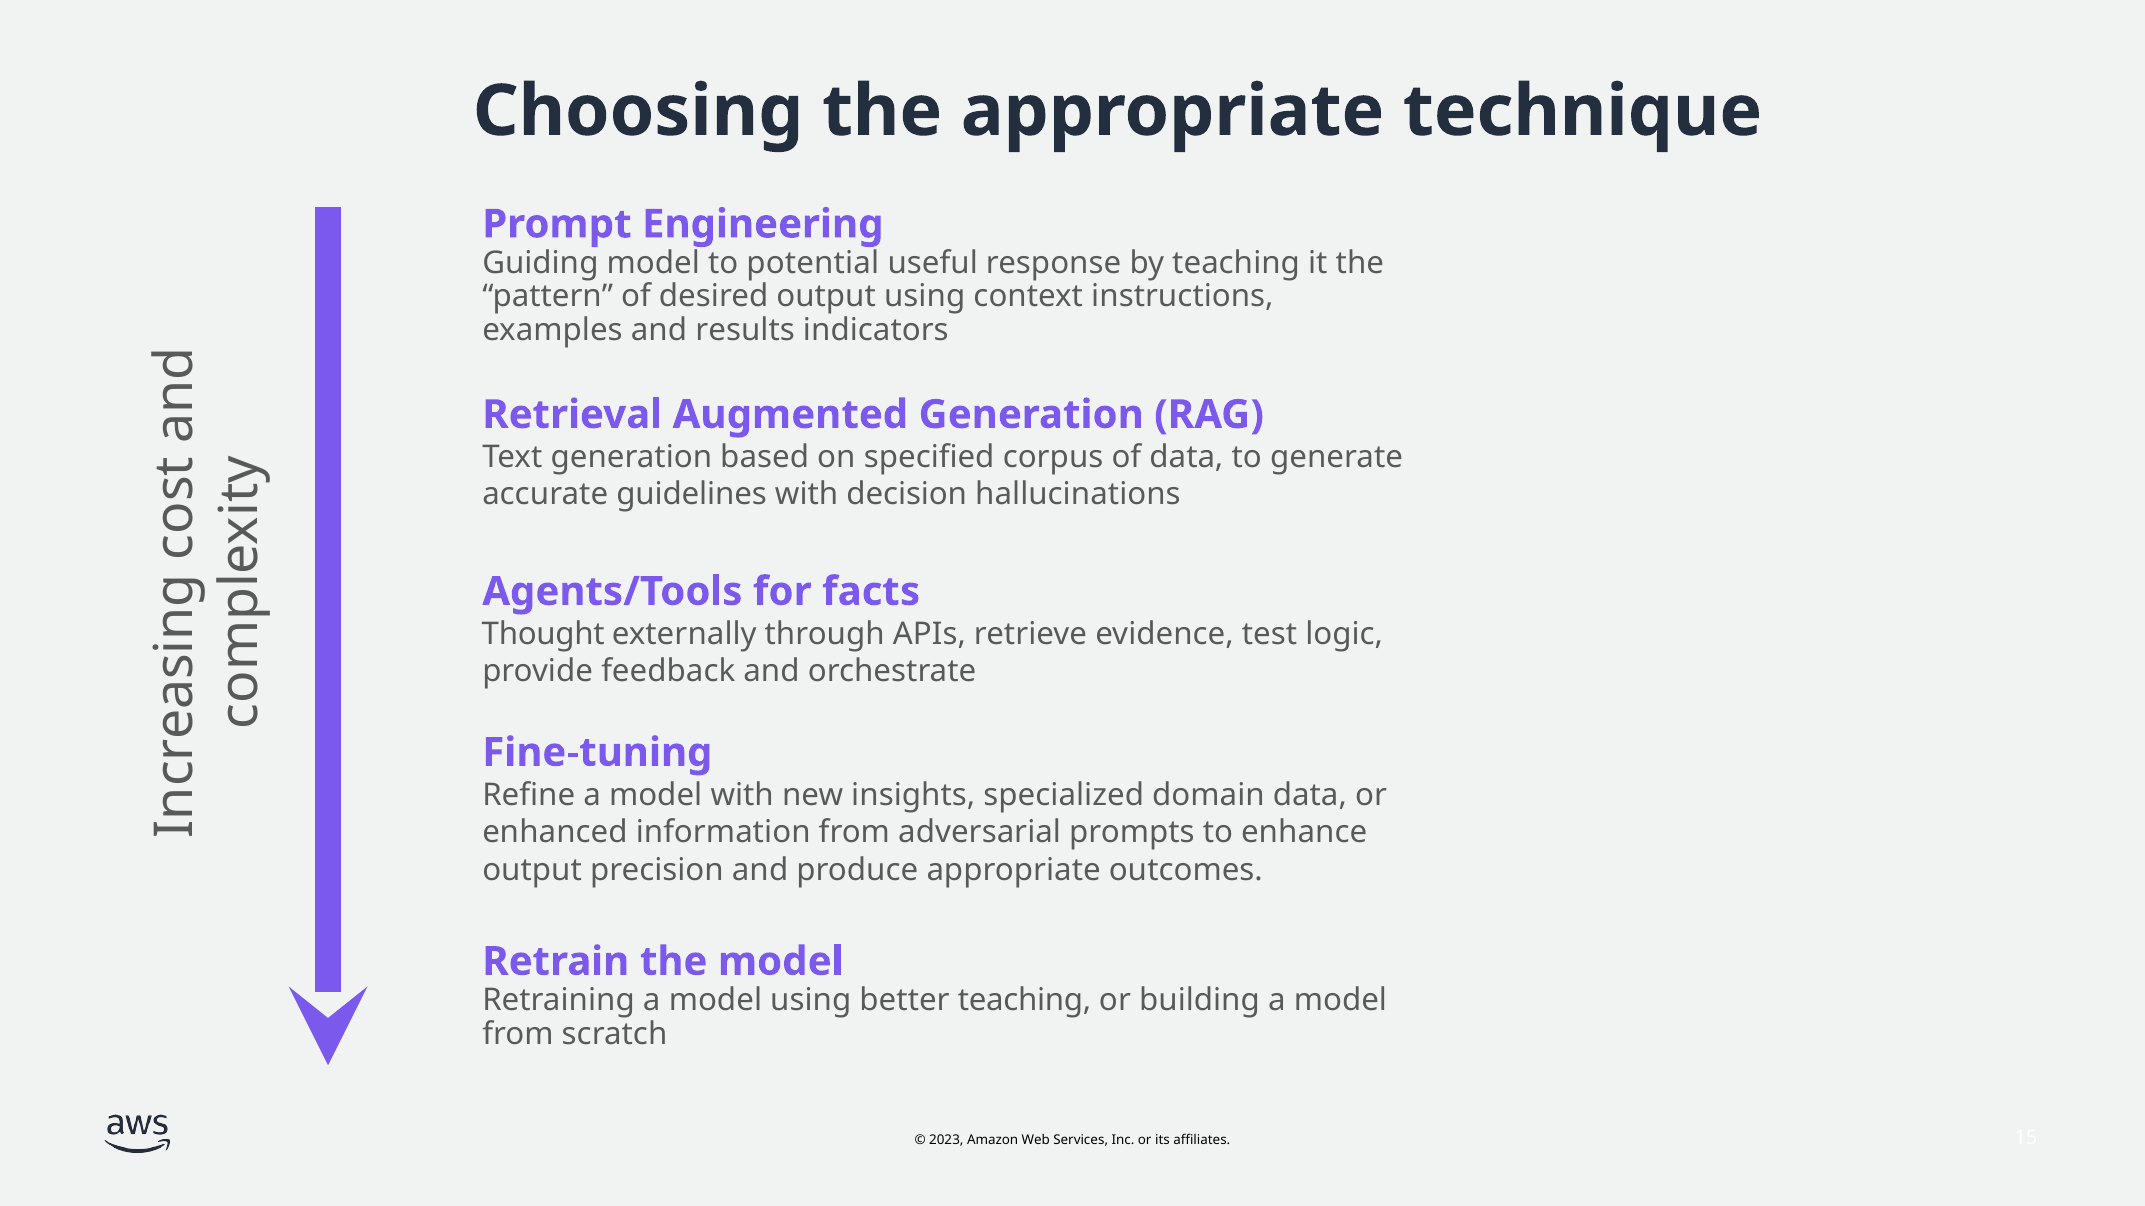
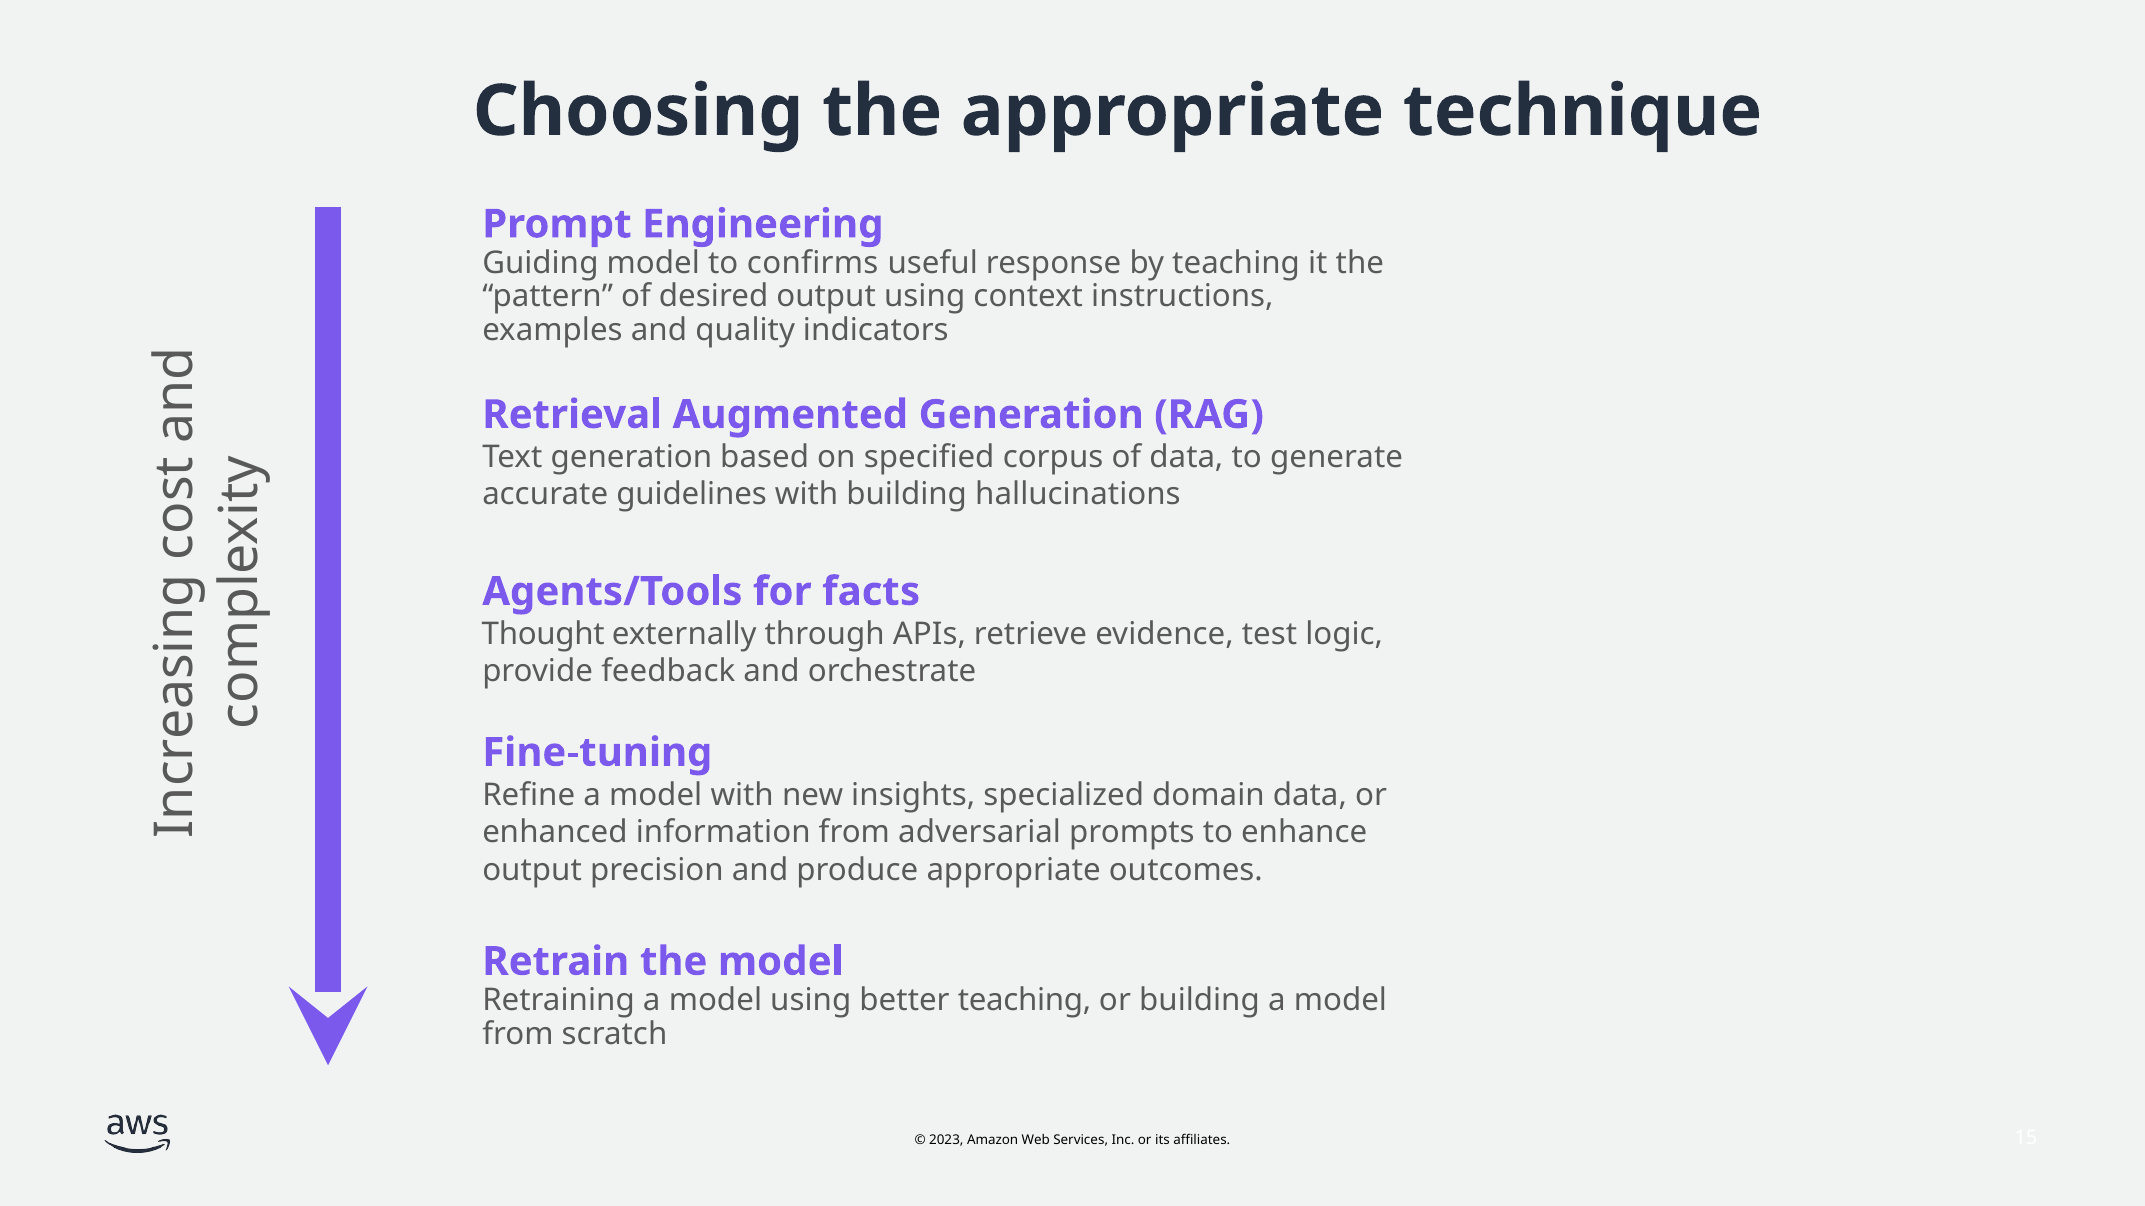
potential: potential -> confirms
results: results -> quality
with decision: decision -> building
